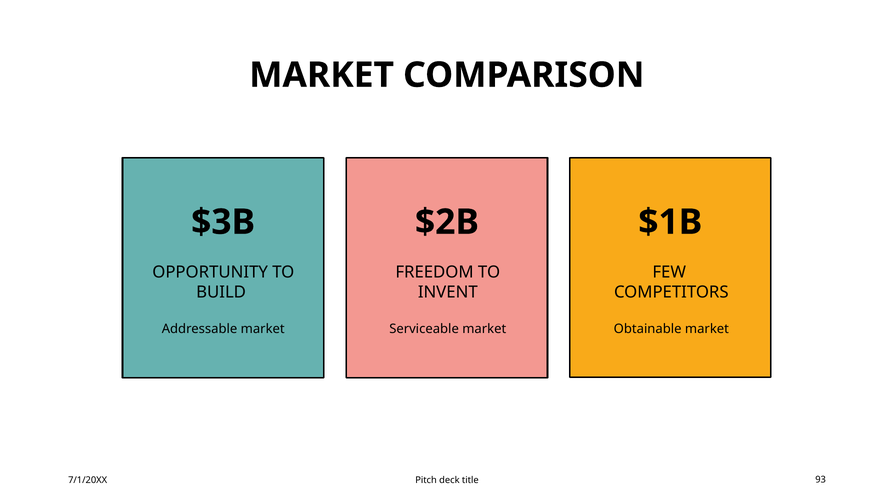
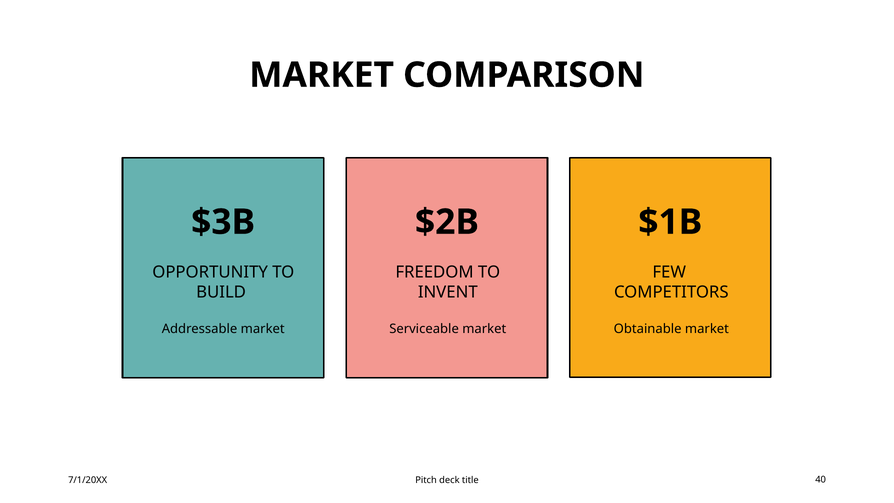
93: 93 -> 40
